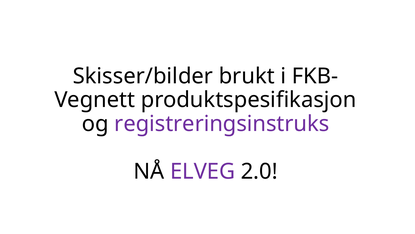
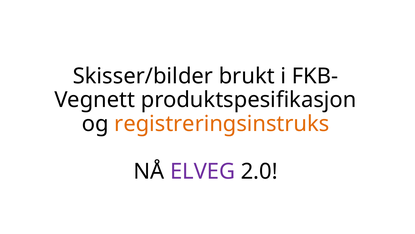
registreringsinstruks colour: purple -> orange
